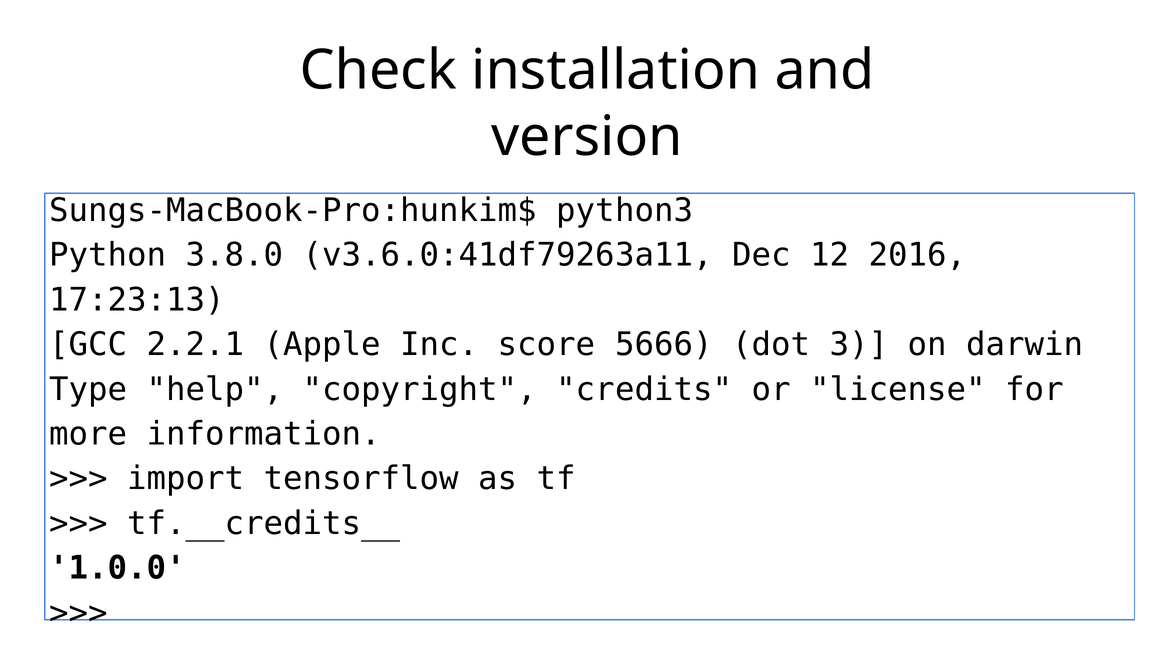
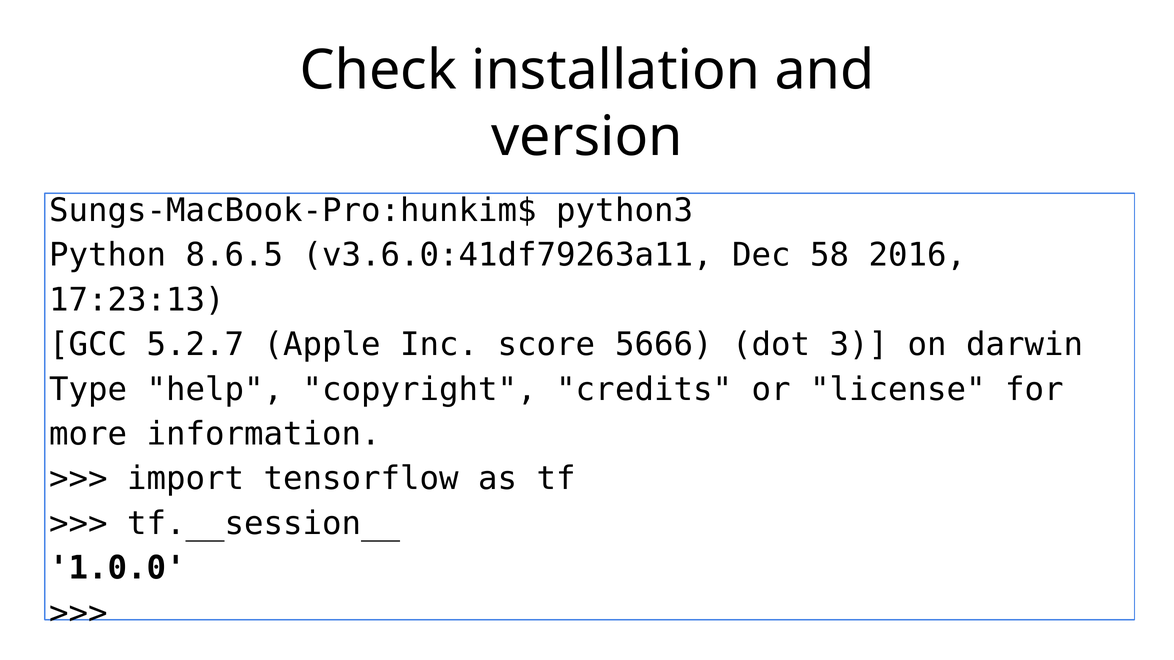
3.8.0: 3.8.0 -> 8.6.5
12: 12 -> 58
2.2.1: 2.2.1 -> 5.2.7
tf.__credits__: tf.__credits__ -> tf.__session__
